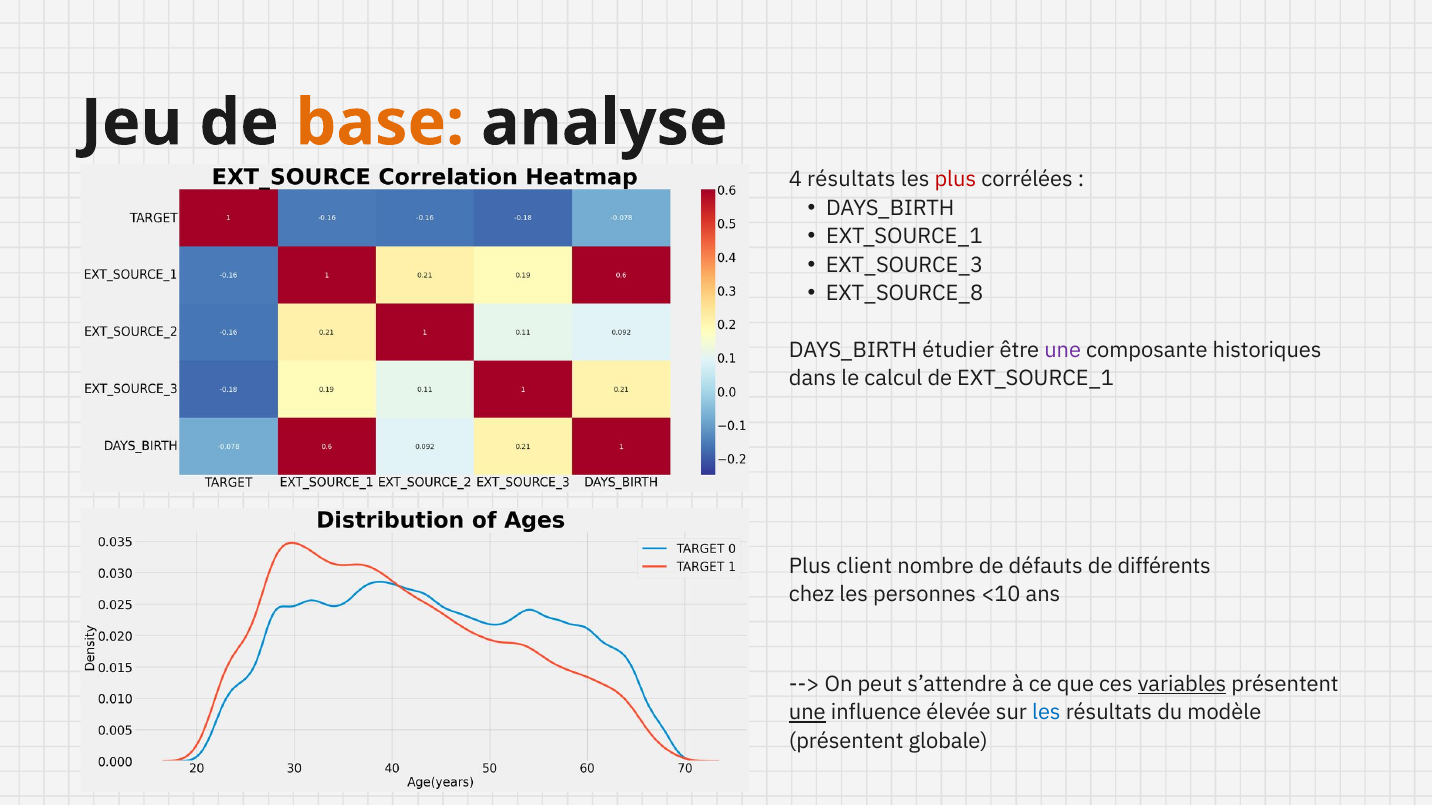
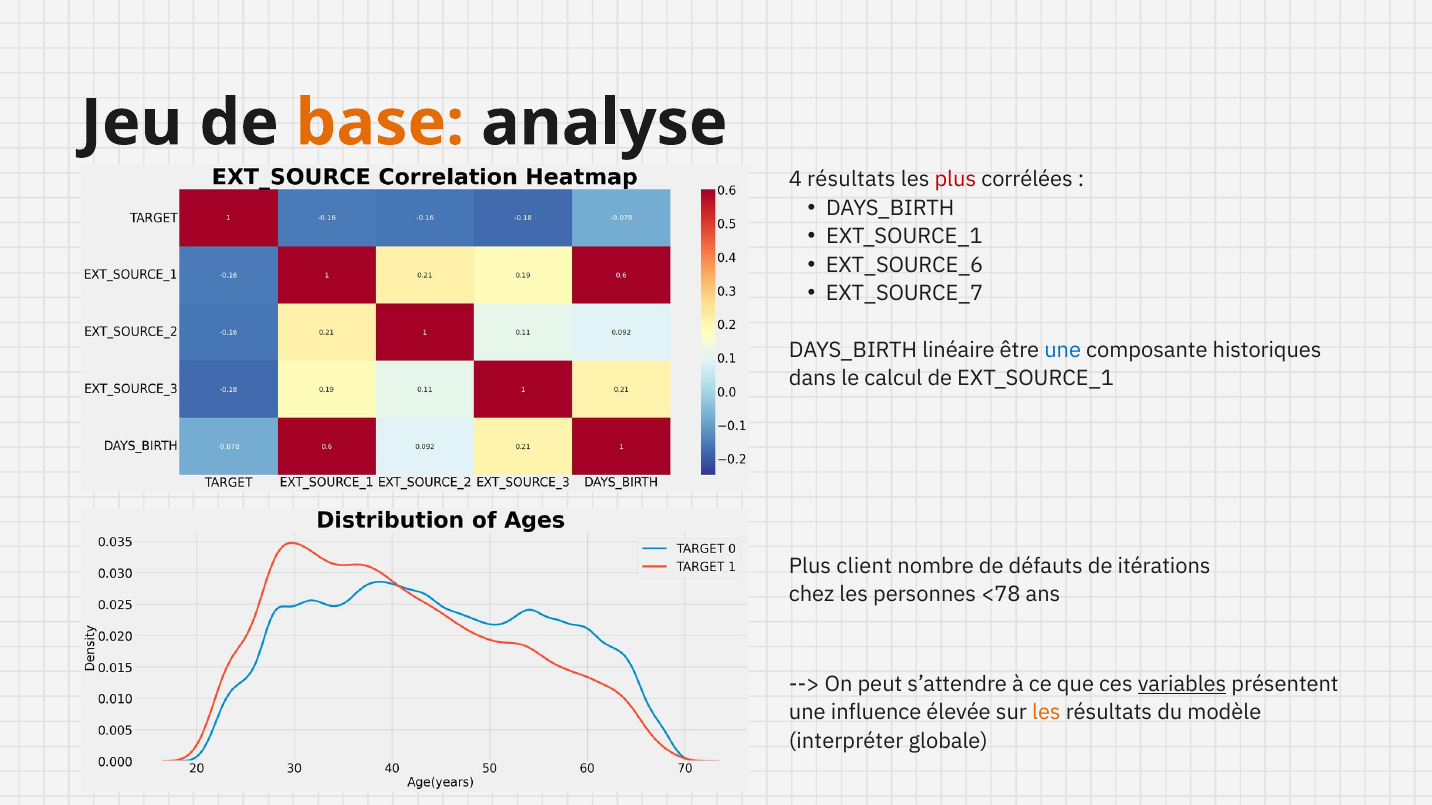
EXT_SOURCE_3: EXT_SOURCE_3 -> EXT_SOURCE_6
EXT_SOURCE_8: EXT_SOURCE_8 -> EXT_SOURCE_7
étudier: étudier -> linéaire
une at (1063, 350) colour: purple -> blue
différents: différents -> itérations
<10: <10 -> <78
une at (807, 713) underline: present -> none
les at (1046, 713) colour: blue -> orange
présentent at (846, 742): présentent -> interpréter
